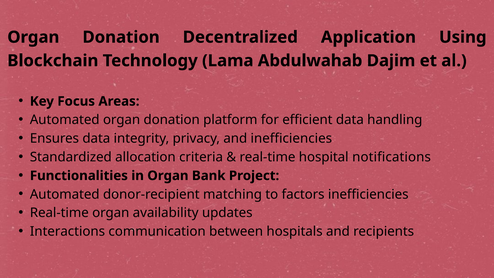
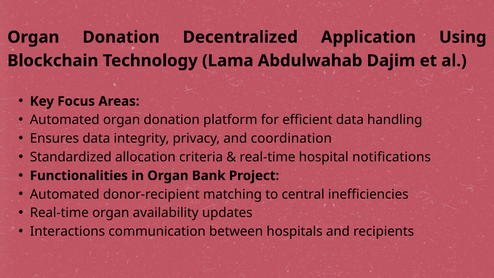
and inefficiencies: inefficiencies -> coordination
factors: factors -> central
